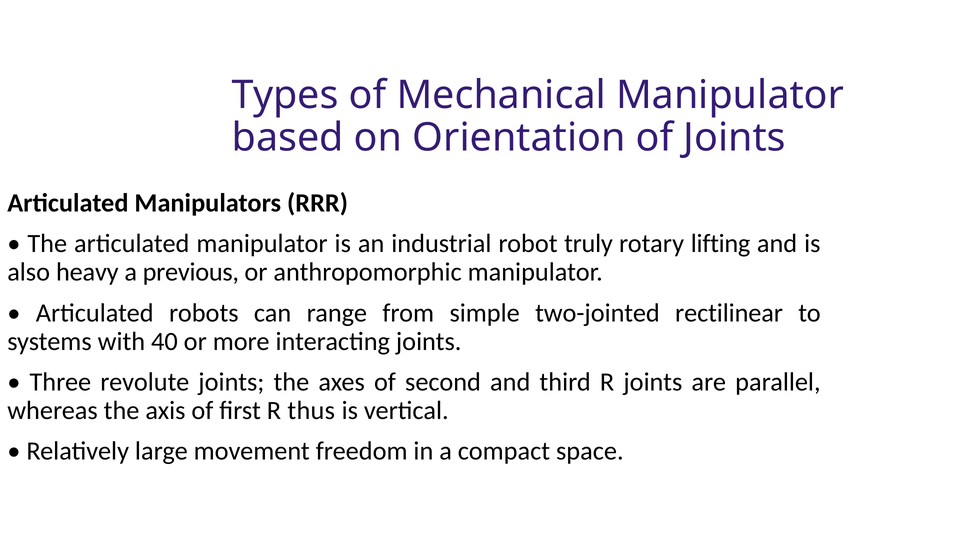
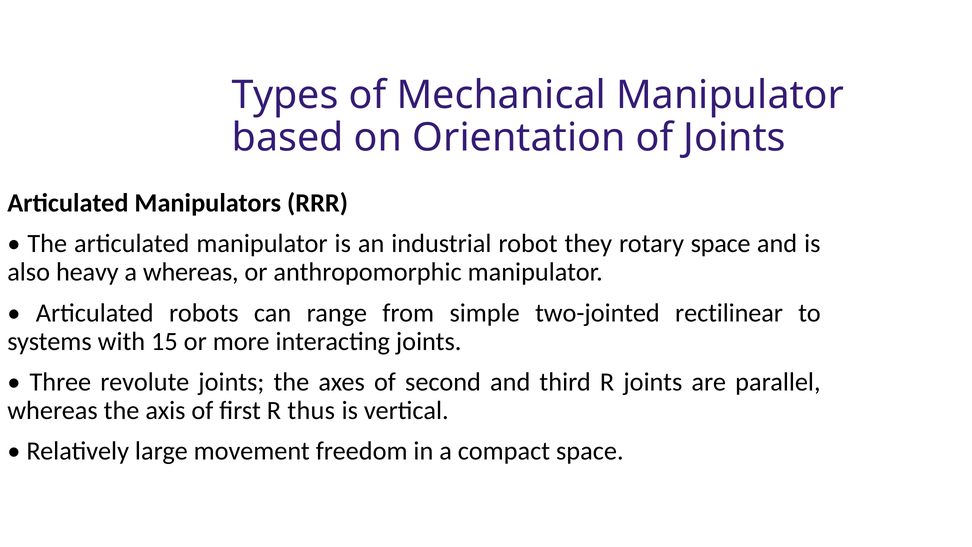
truly: truly -> they
rotary lifting: lifting -> space
a previous: previous -> whereas
40: 40 -> 15
